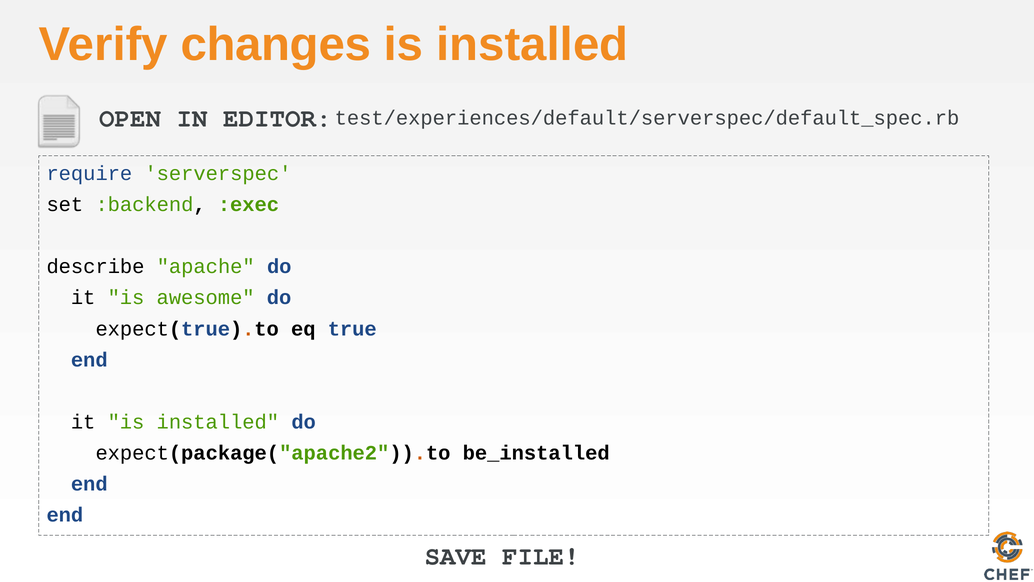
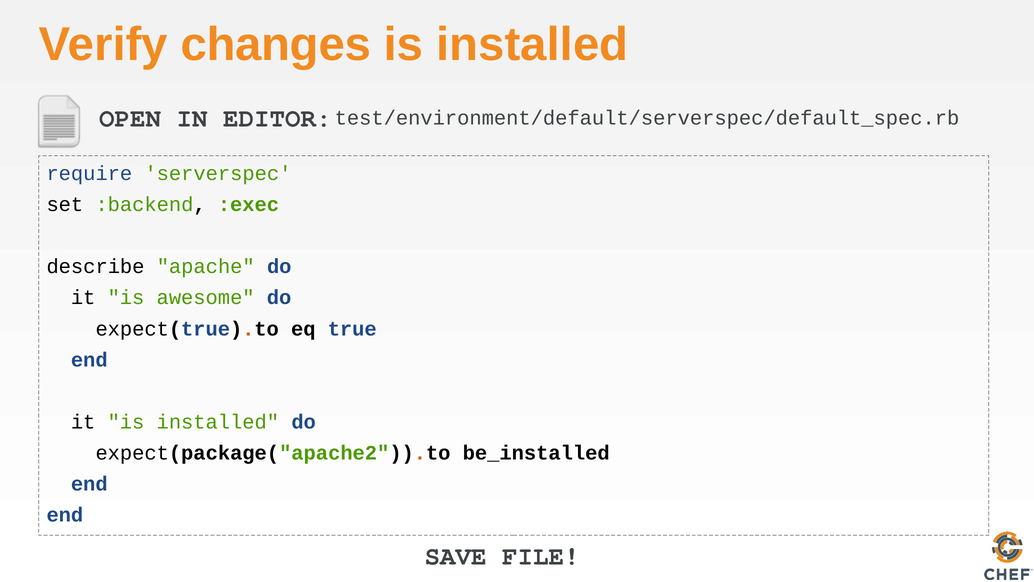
test/experiences/default/serverspec/default_spec.rb: test/experiences/default/serverspec/default_spec.rb -> test/environment/default/serverspec/default_spec.rb
